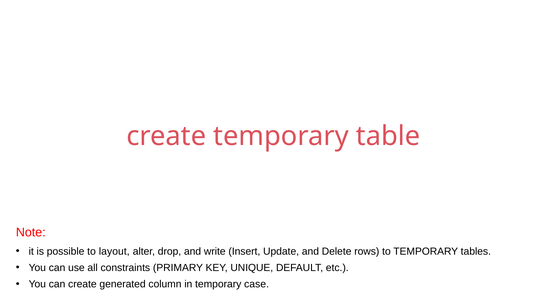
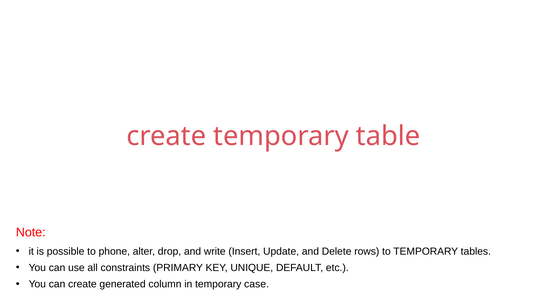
layout: layout -> phone
